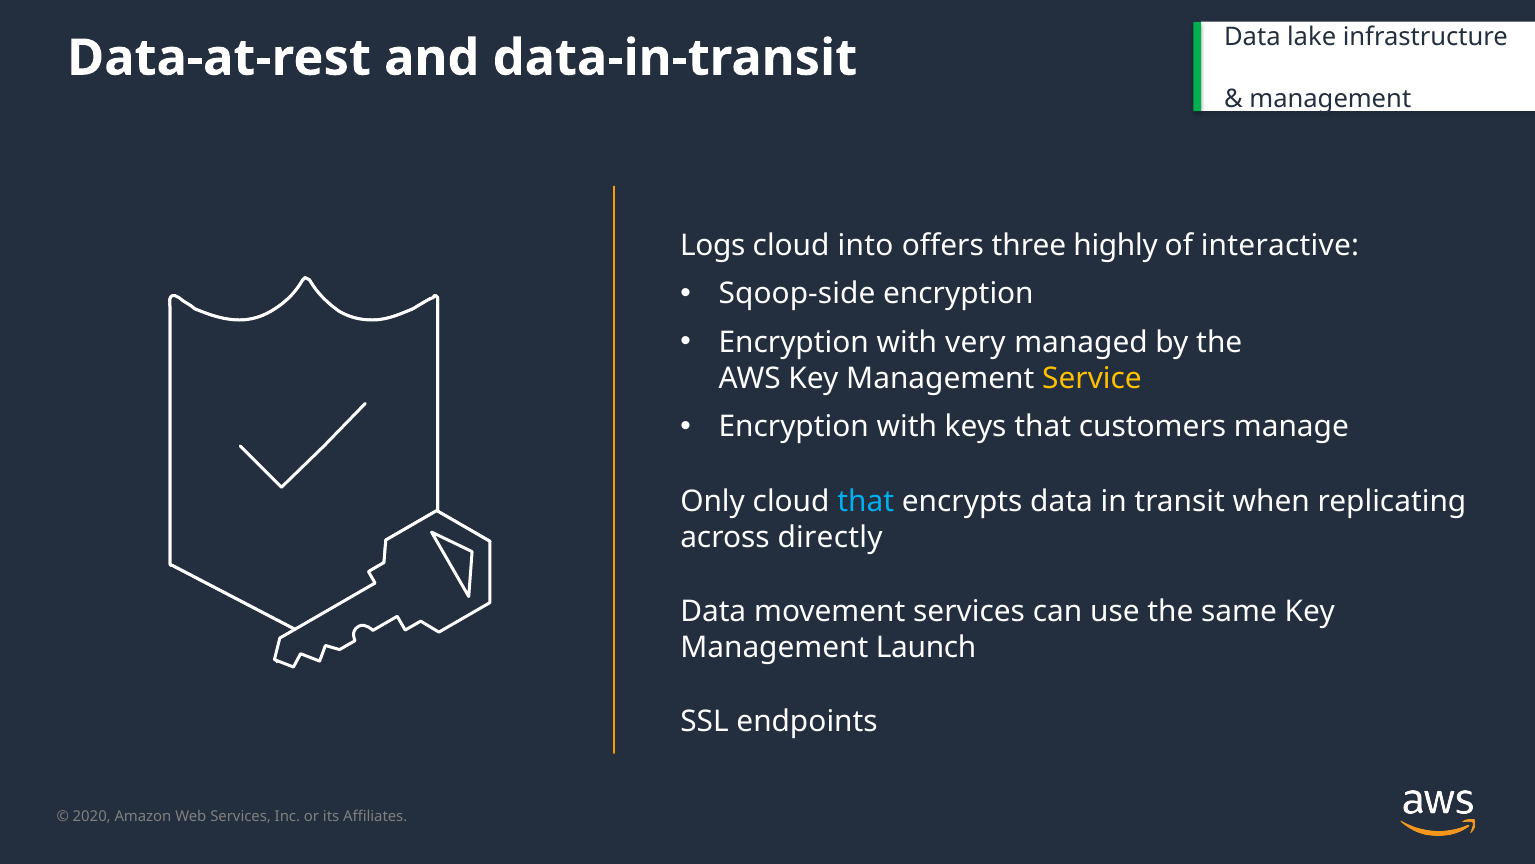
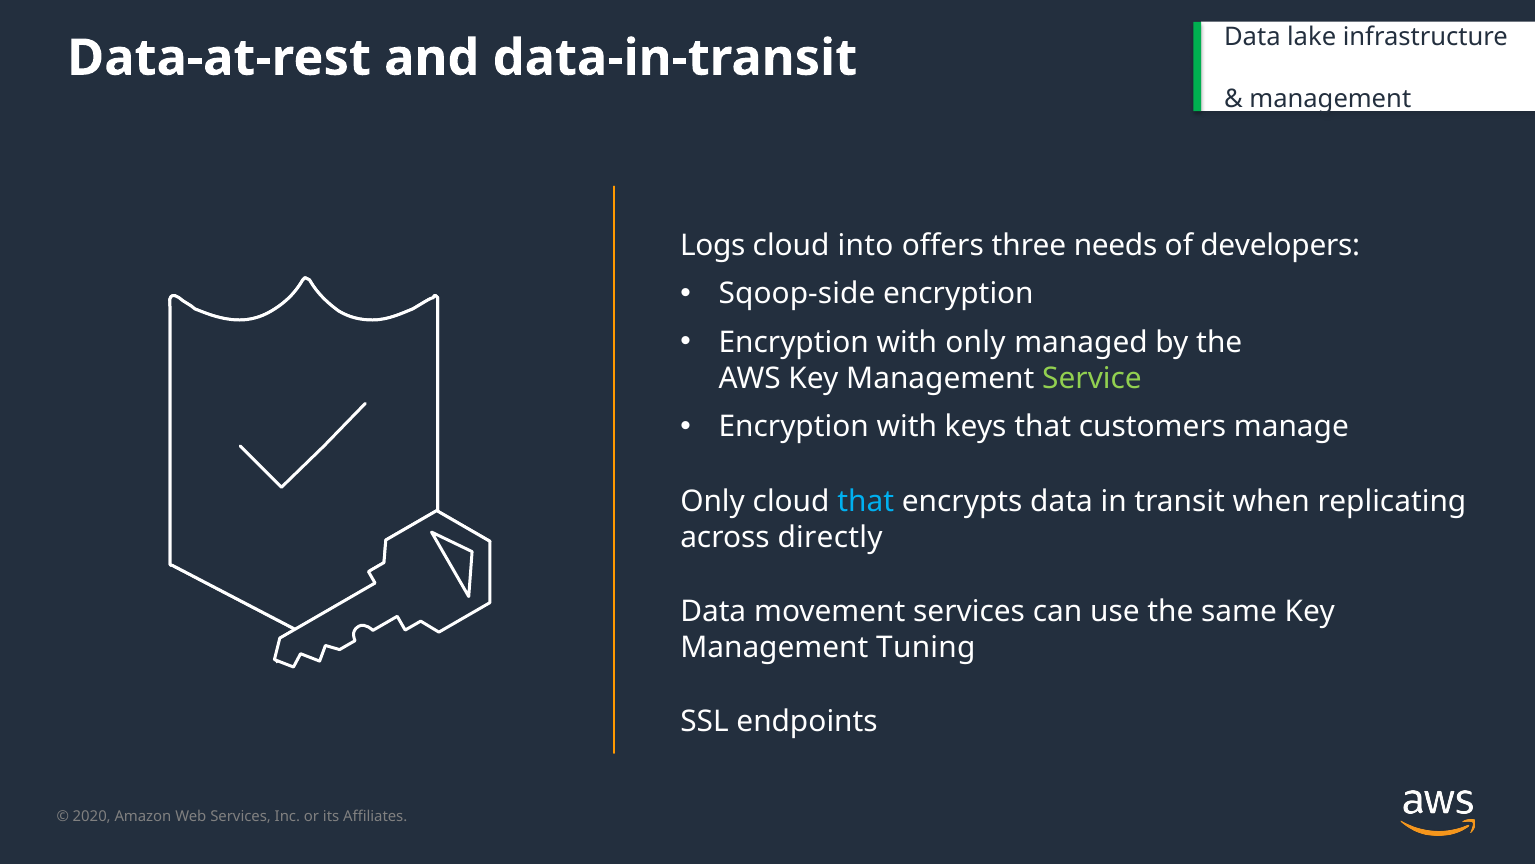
highly: highly -> needs
interactive: interactive -> developers
with very: very -> only
Service colour: yellow -> light green
Launch: Launch -> Tuning
